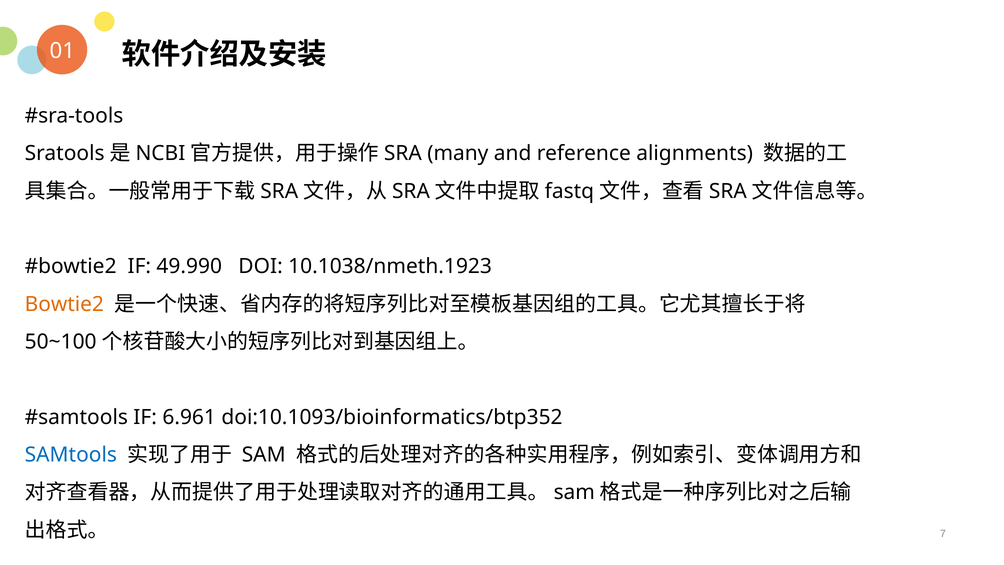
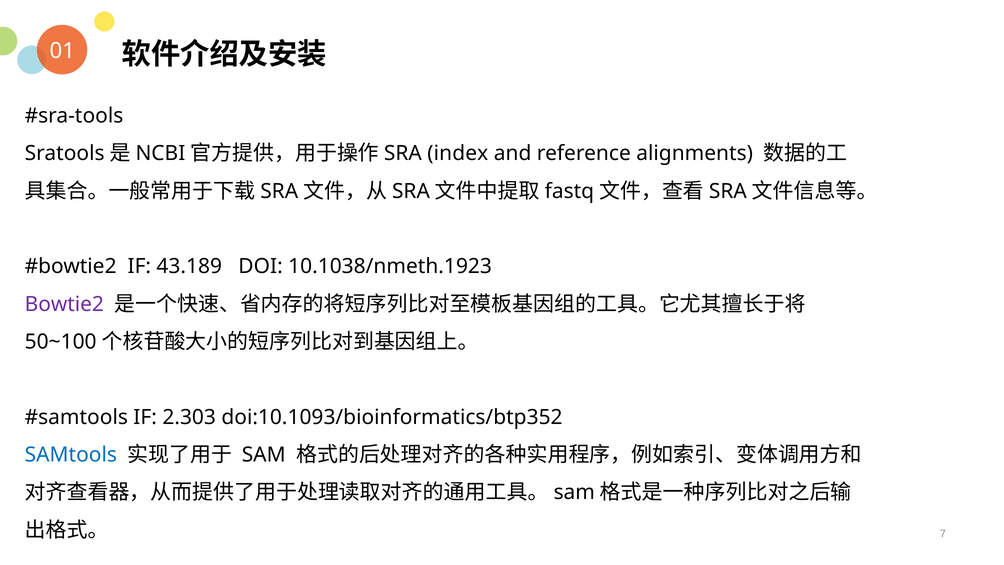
many: many -> index
49.990: 49.990 -> 43.189
Bowtie2 colour: orange -> purple
6.961: 6.961 -> 2.303
